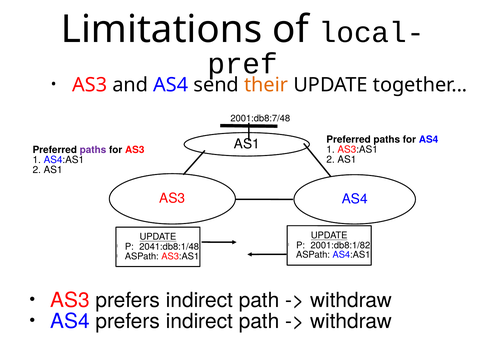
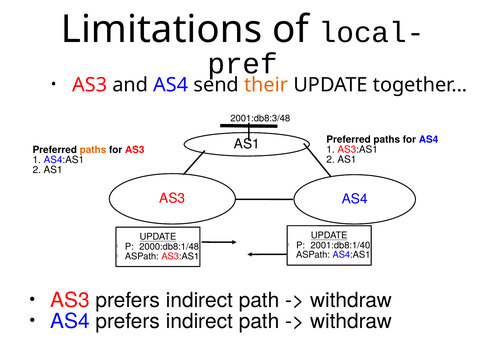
2001:db8:7/48: 2001:db8:7/48 -> 2001:db8:3/48
paths at (93, 150) colour: purple -> orange
2001:db8:1/82: 2001:db8:1/82 -> 2001:db8:1/40
2041:db8:1/48: 2041:db8:1/48 -> 2000:db8:1/48
